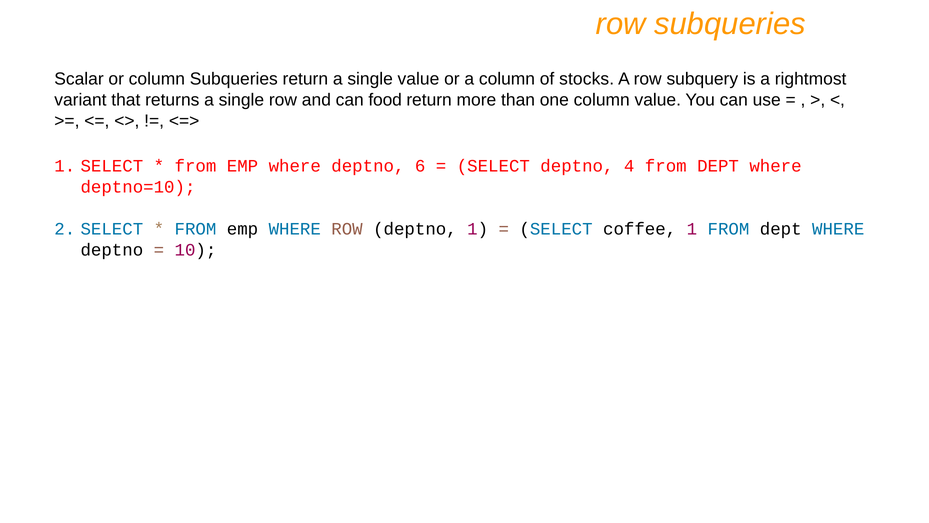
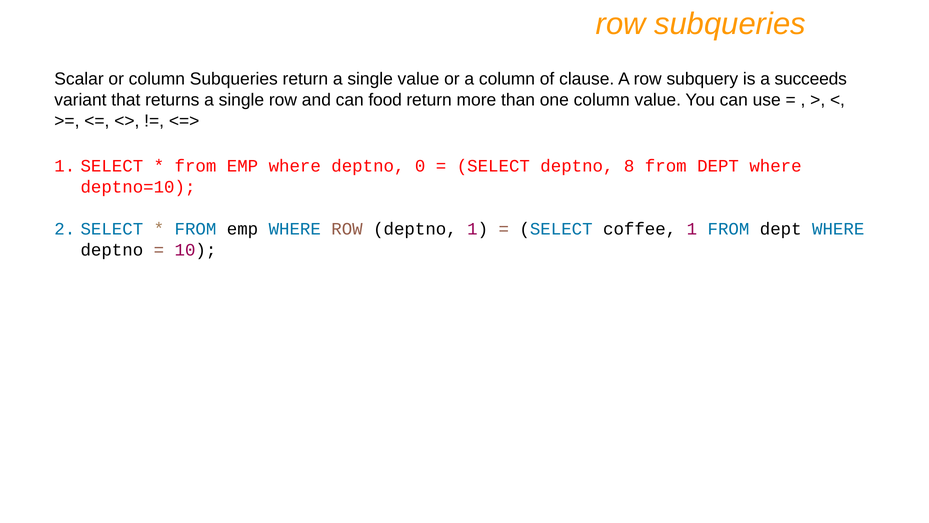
stocks: stocks -> clause
rightmost: rightmost -> succeeds
6: 6 -> 0
4: 4 -> 8
